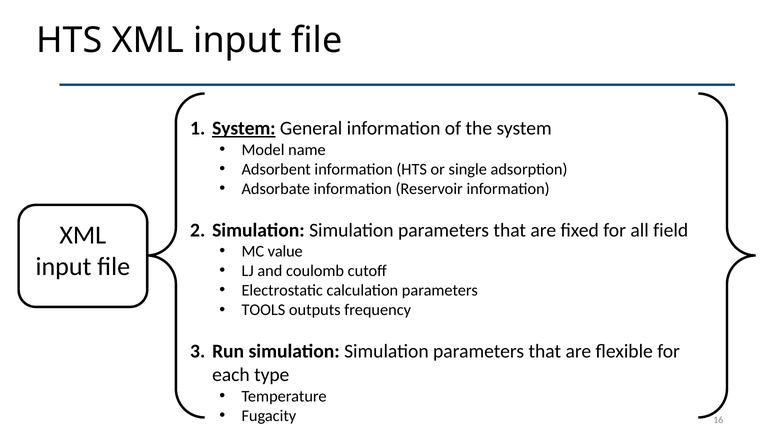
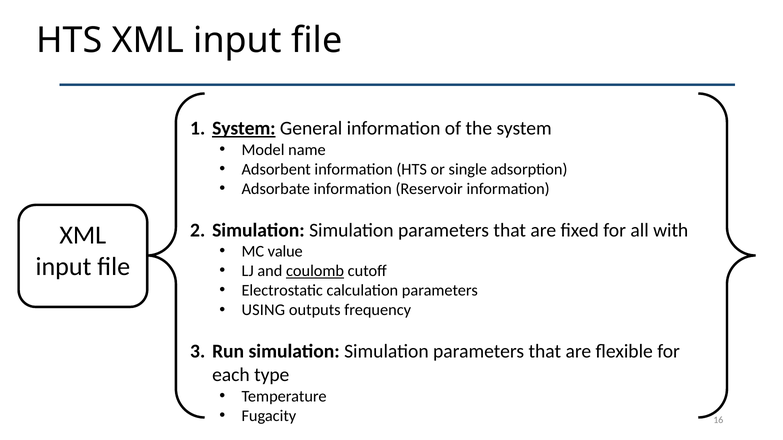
field: field -> with
coulomb underline: none -> present
TOOLS: TOOLS -> USING
